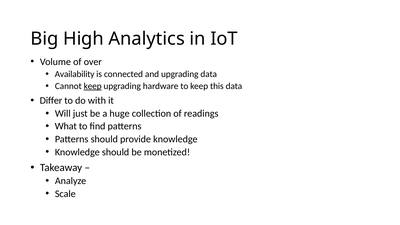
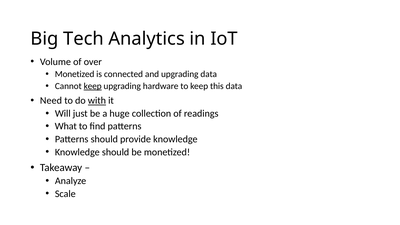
High: High -> Tech
Availability at (75, 74): Availability -> Monetized
Differ: Differ -> Need
with underline: none -> present
